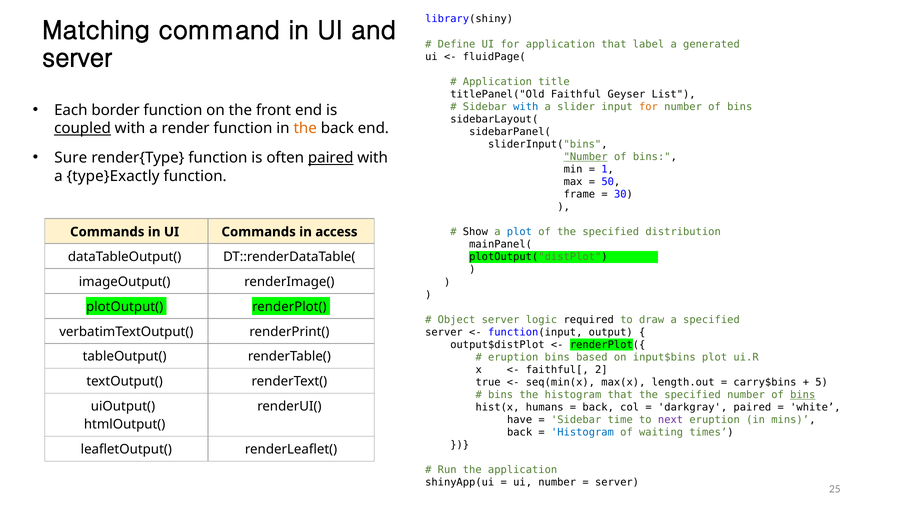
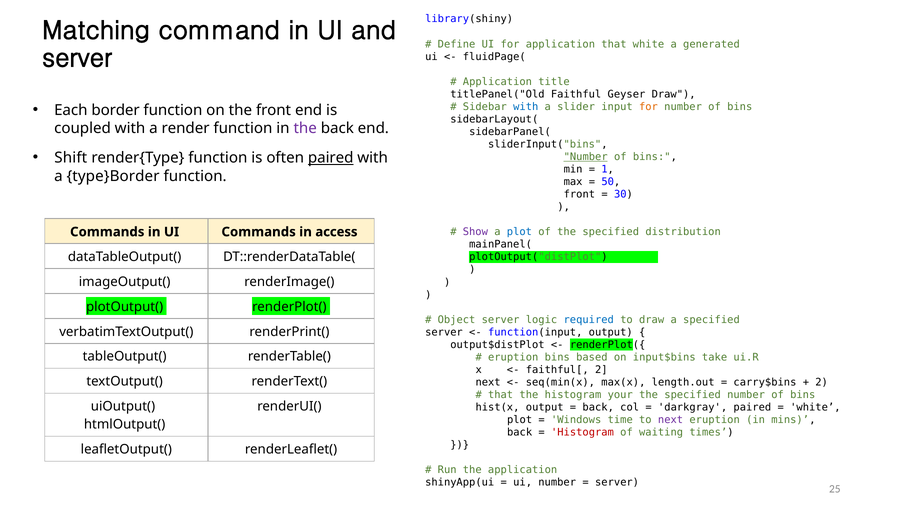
that label: label -> white
Geyser List: List -> Draw
coupled underline: present -> none
the at (305, 128) colour: orange -> purple
Sure: Sure -> Shift
type}Exactly: type}Exactly -> type}Border
frame at (579, 194): frame -> front
Show colour: black -> purple
required colour: black -> blue
input$bins plot: plot -> take
true at (488, 382): true -> next
5 at (822, 382): 5 -> 2
bins at (501, 395): bins -> that
histogram that: that -> your
bins at (803, 395) underline: present -> none
hist(x humans: humans -> output
have at (520, 420): have -> plot
Sidebar at (576, 420): Sidebar -> Windows
Histogram at (582, 432) colour: blue -> red
